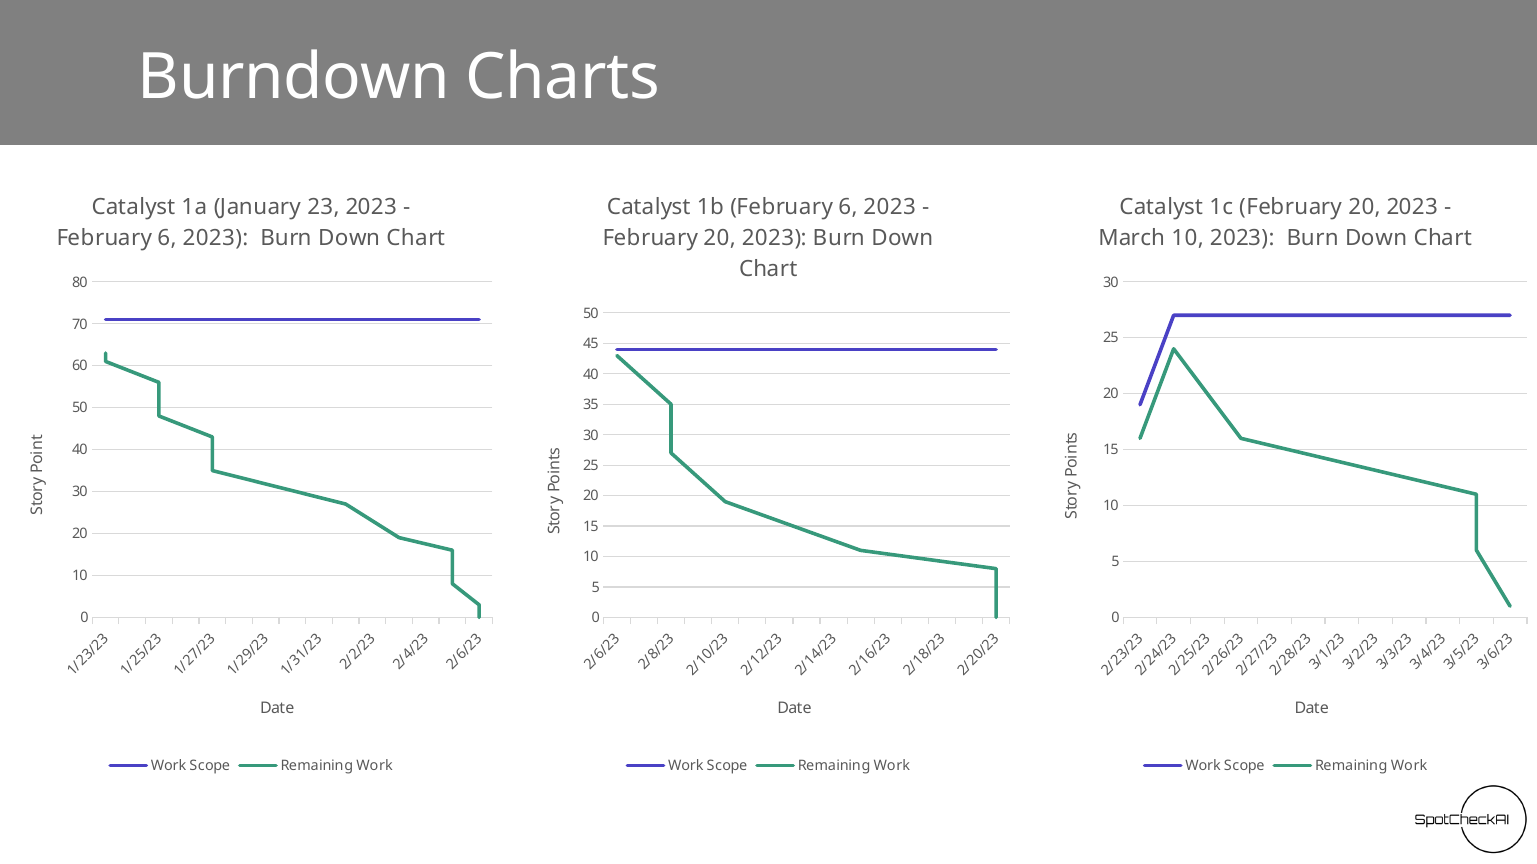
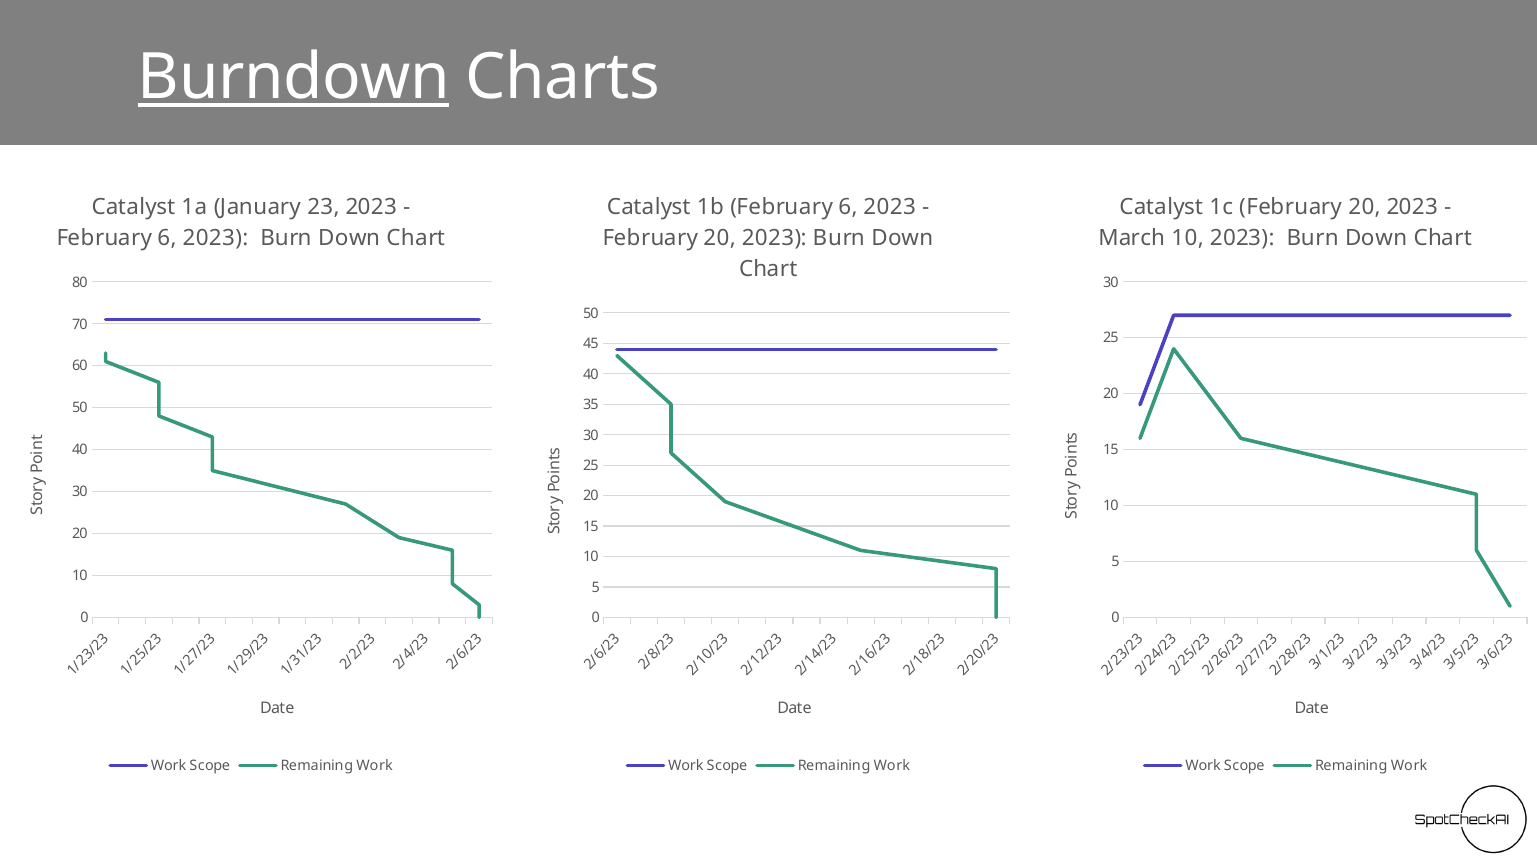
Burndown underline: none -> present
